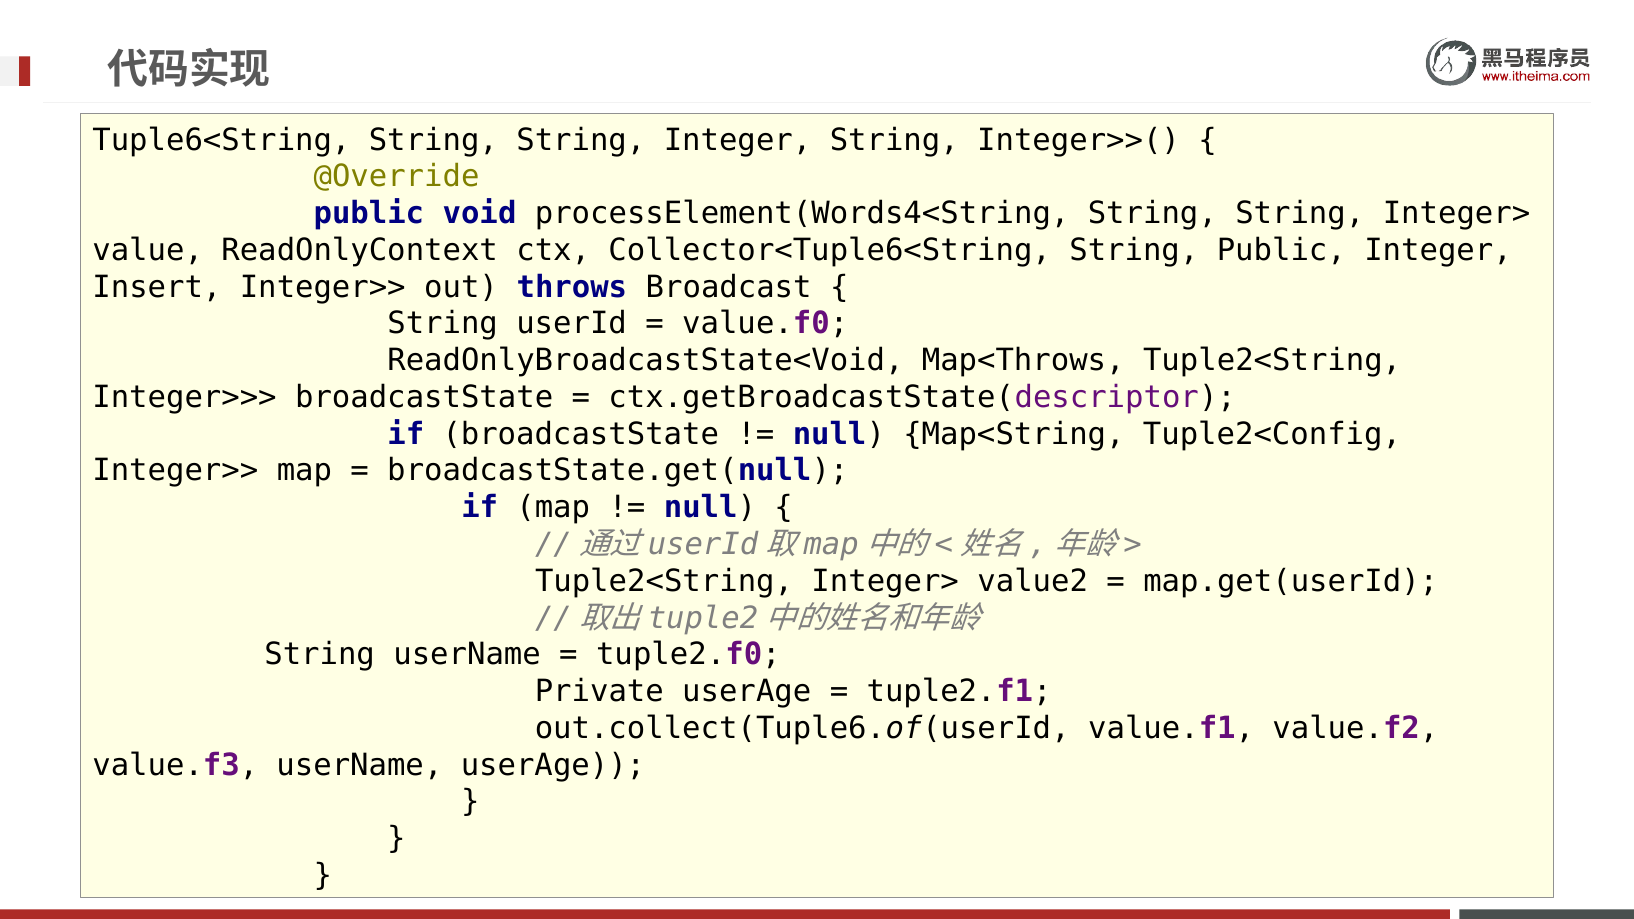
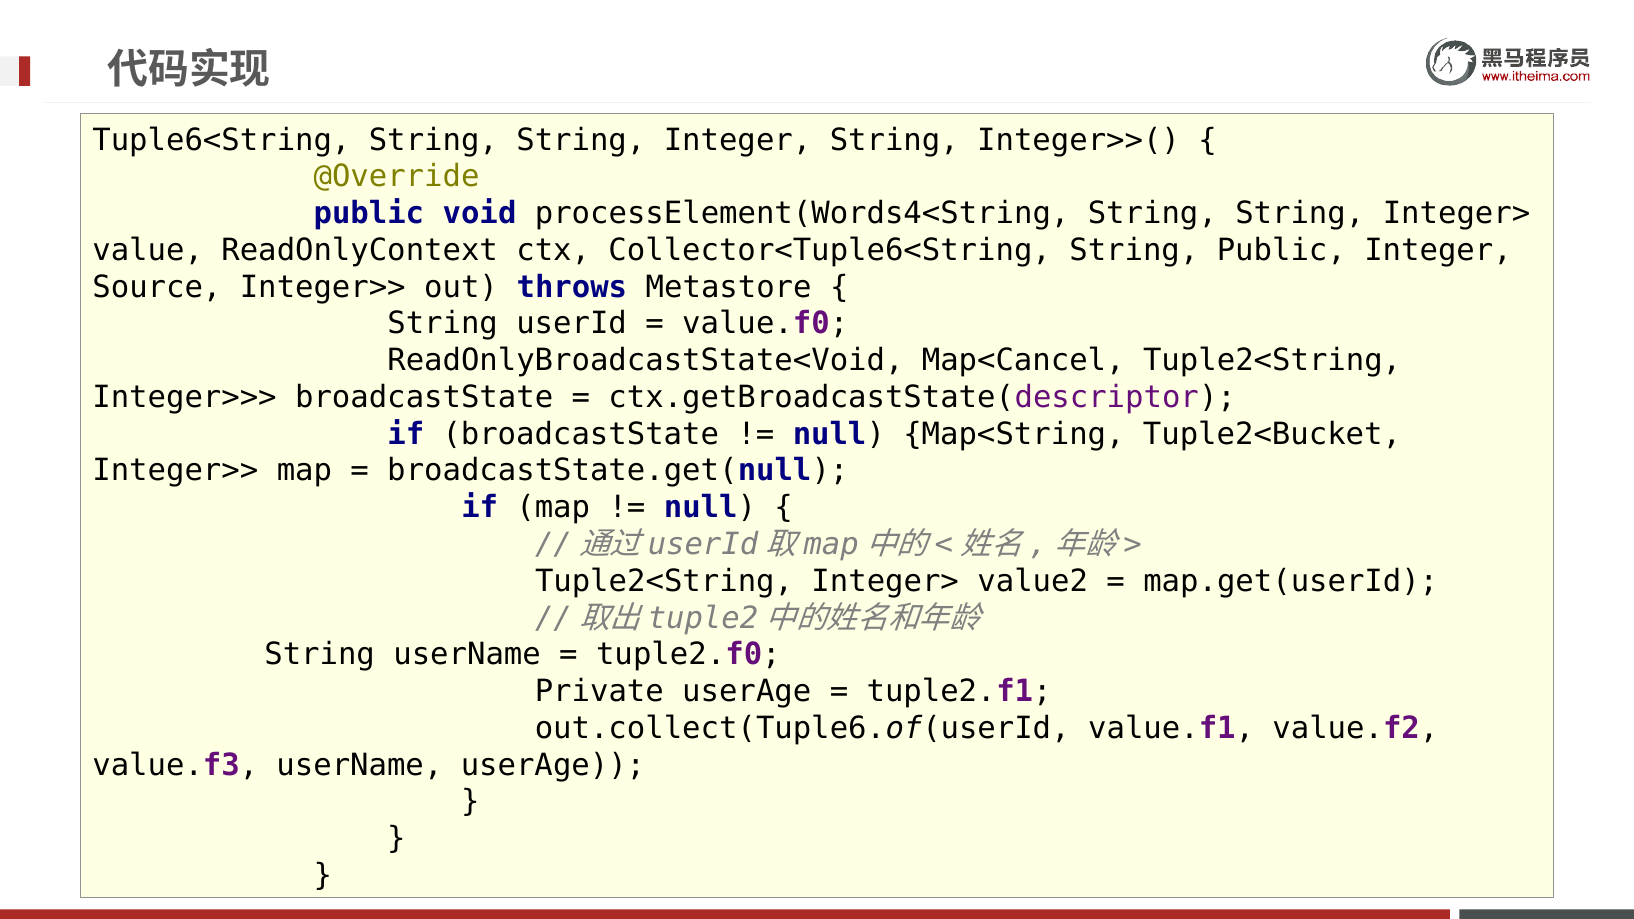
Insert: Insert -> Source
Broadcast: Broadcast -> Metastore
Map<Throws: Map<Throws -> Map<Cancel
Tuple2<Config: Tuple2<Config -> Tuple2<Bucket
